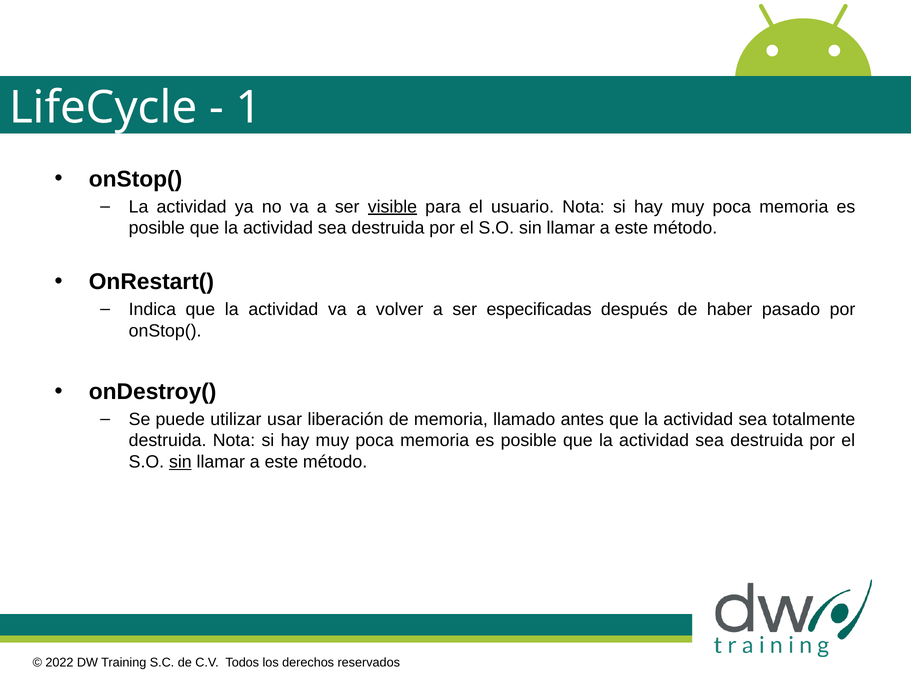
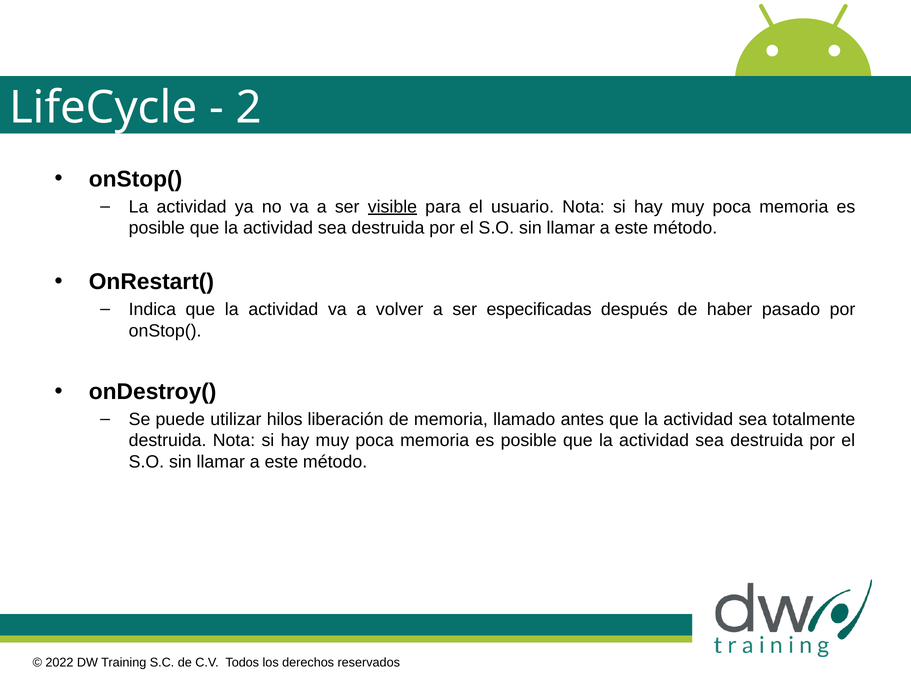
1: 1 -> 2
usar: usar -> hilos
sin at (180, 462) underline: present -> none
